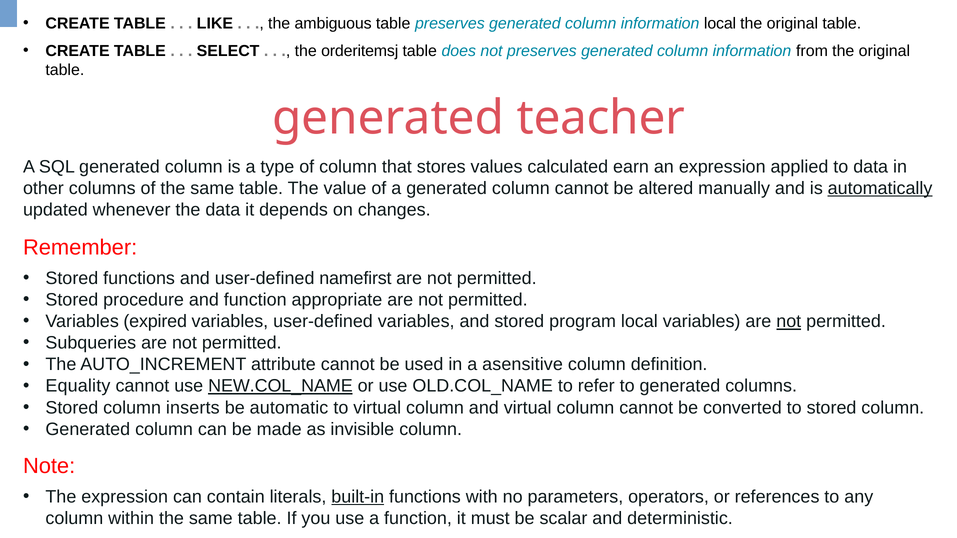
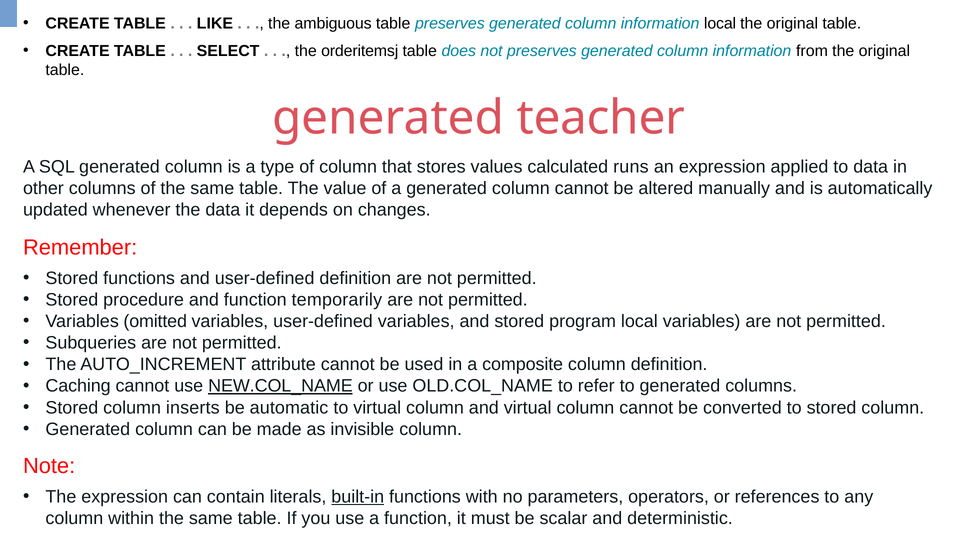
earn: earn -> runs
automatically underline: present -> none
user-defined namefirst: namefirst -> definition
appropriate: appropriate -> temporarily
expired: expired -> omitted
not at (789, 322) underline: present -> none
asensitive: asensitive -> composite
Equality: Equality -> Caching
